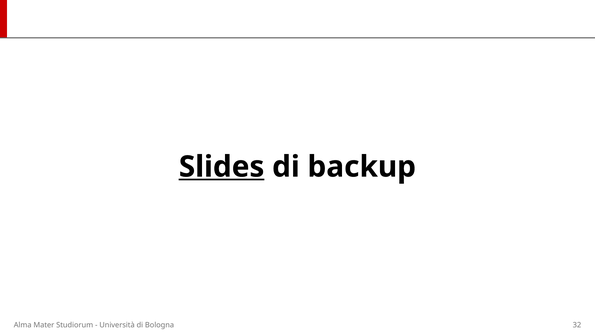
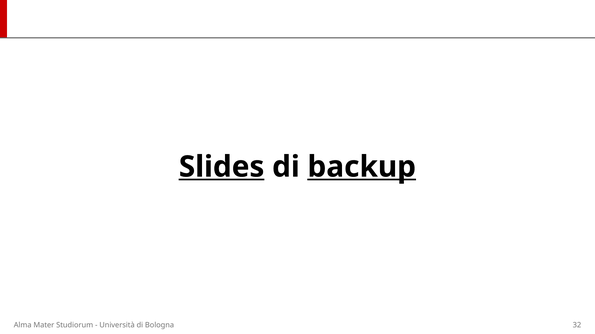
backup underline: none -> present
